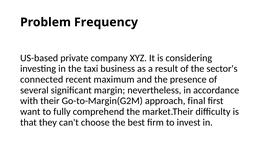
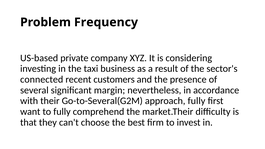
maximum: maximum -> customers
Go-to-Margin(G2M: Go-to-Margin(G2M -> Go-to-Several(G2M
approach final: final -> fully
